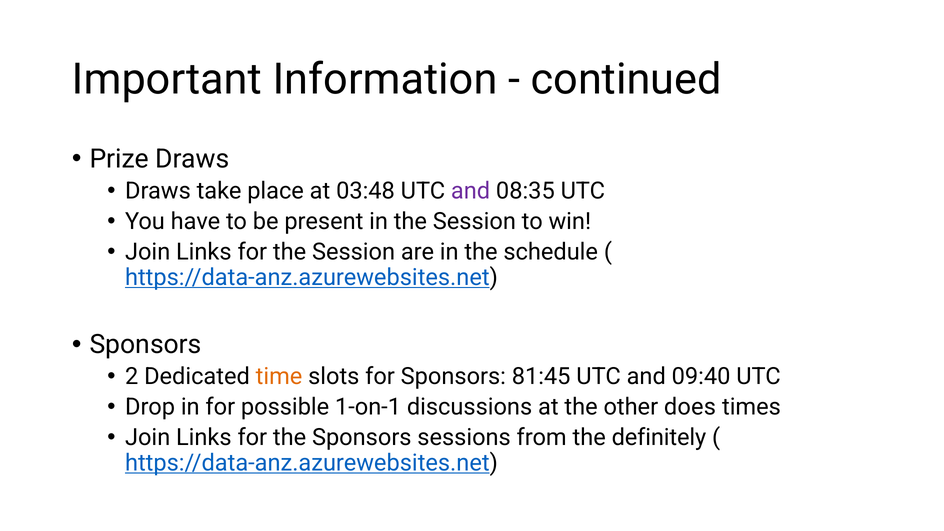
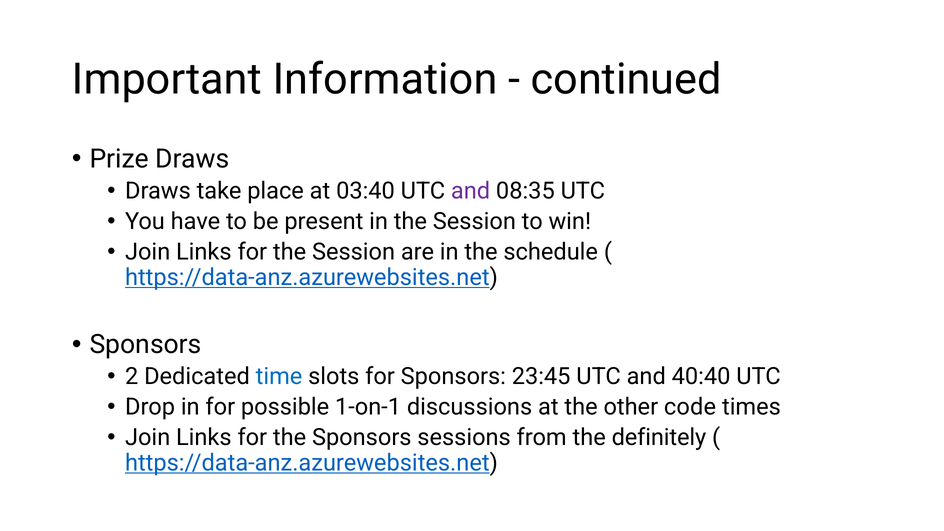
03:48: 03:48 -> 03:40
time colour: orange -> blue
81:45: 81:45 -> 23:45
09:40: 09:40 -> 40:40
does: does -> code
